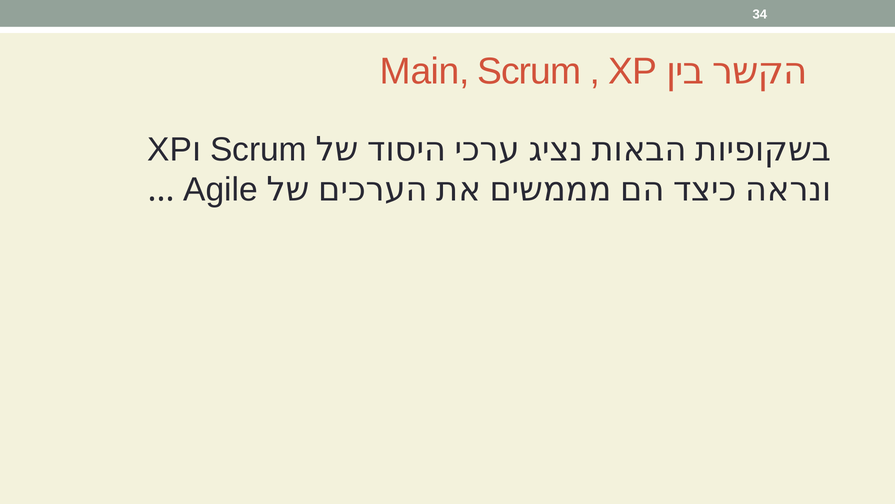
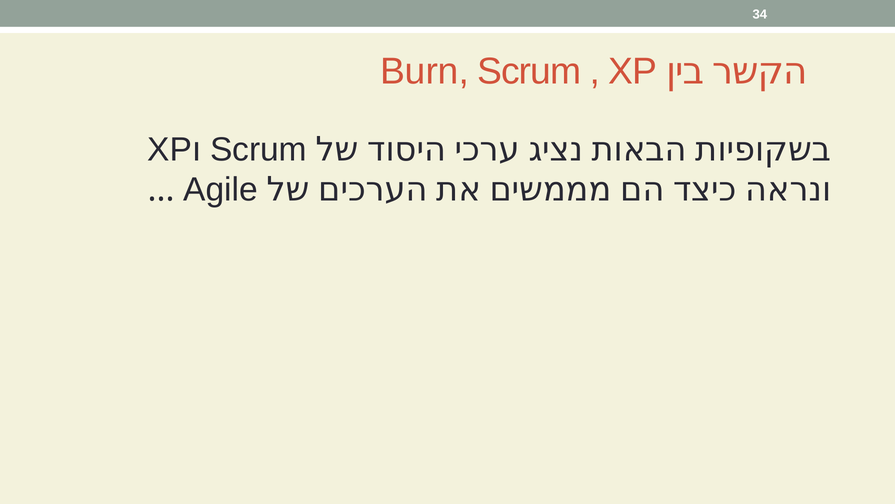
Main: Main -> Burn
